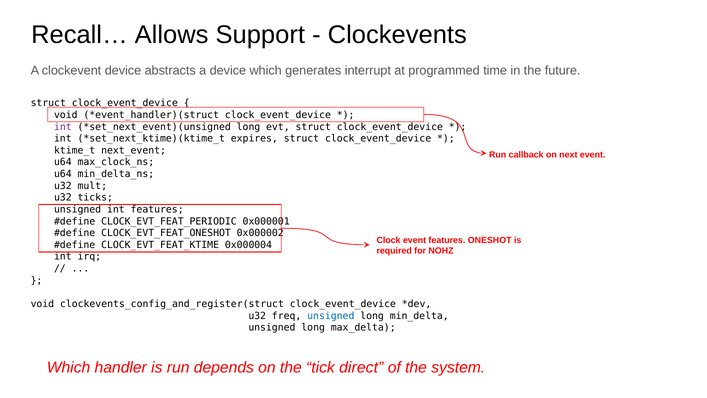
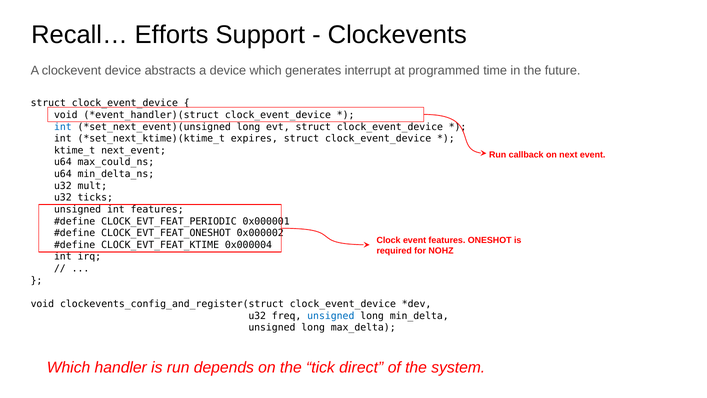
Allows: Allows -> Efforts
int at (63, 127) colour: purple -> blue
max_clock_ns: max_clock_ns -> max_could_ns
